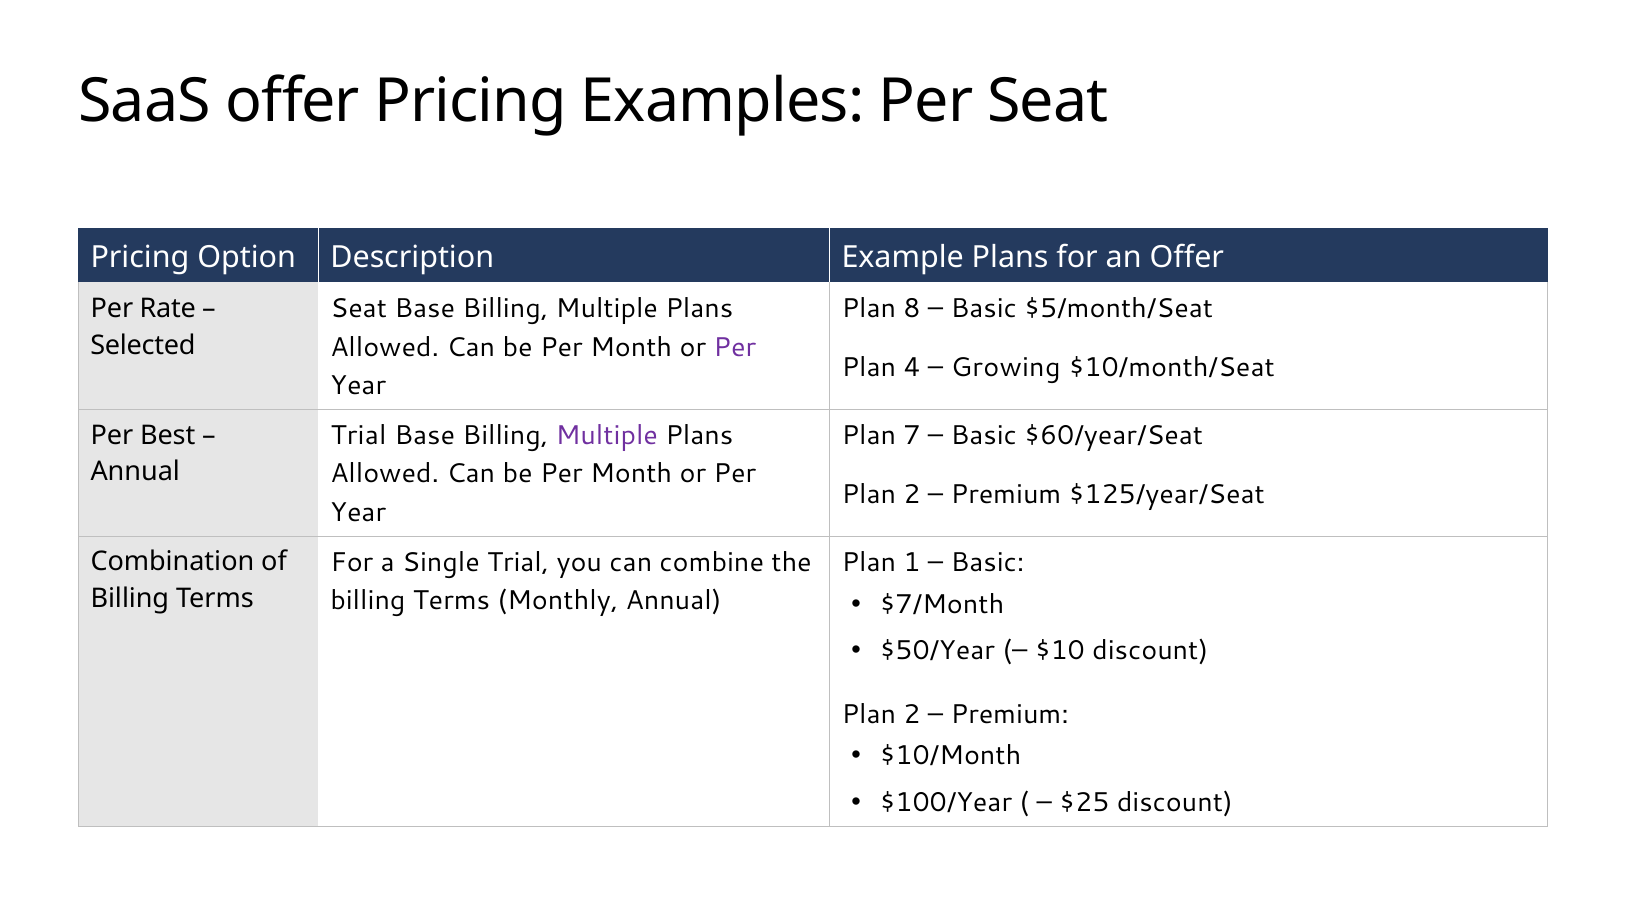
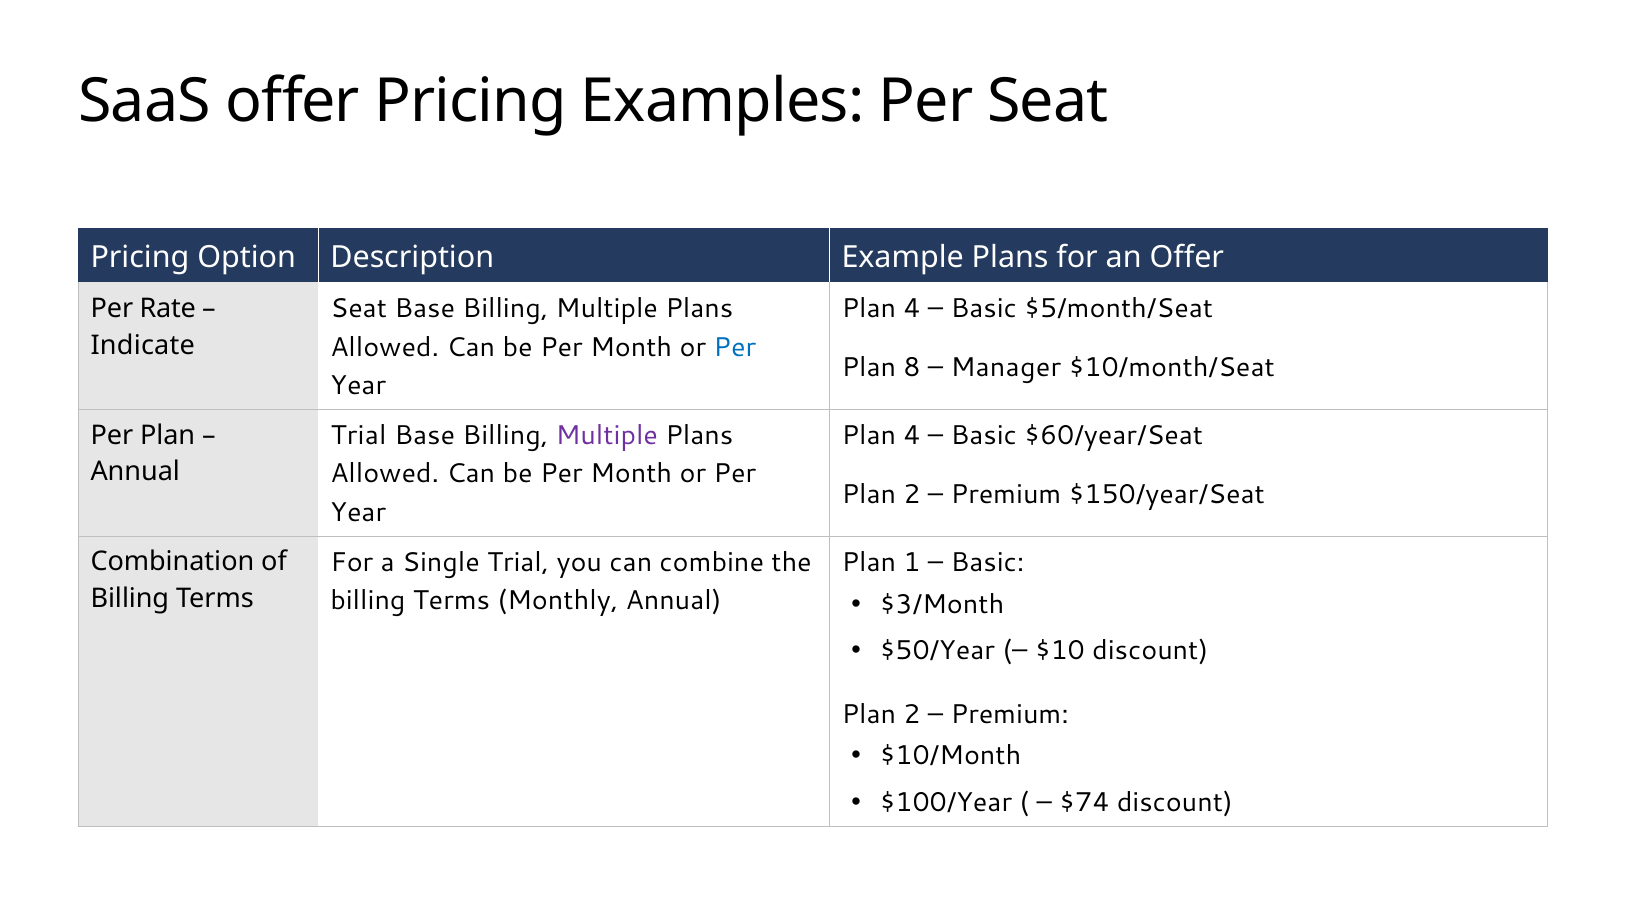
8 at (912, 309): 8 -> 4
Per at (735, 347) colour: purple -> blue
Selected: Selected -> Indicate
4: 4 -> 8
Growing: Growing -> Manager
7 at (912, 436): 7 -> 4
Per Best: Best -> Plan
$125/year/Seat: $125/year/Seat -> $150/year/Seat
$7/Month: $7/Month -> $3/Month
$25: $25 -> $74
